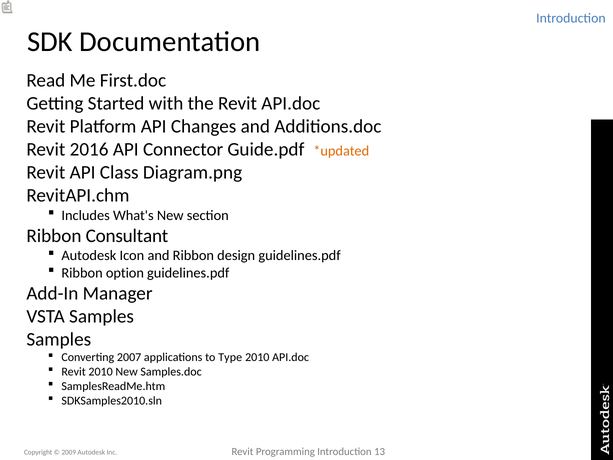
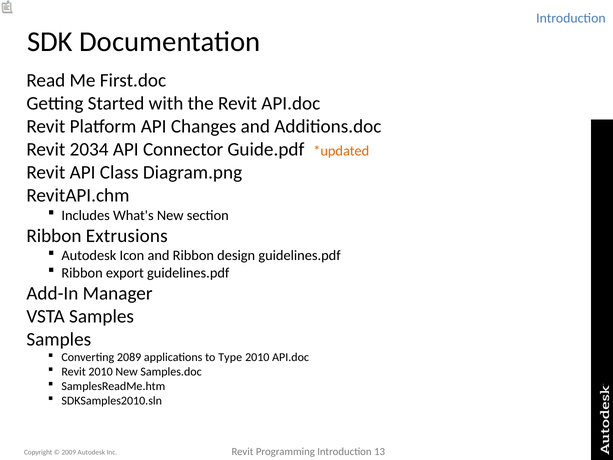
2016: 2016 -> 2034
Consultant: Consultant -> Extrusions
option: option -> export
2007: 2007 -> 2089
